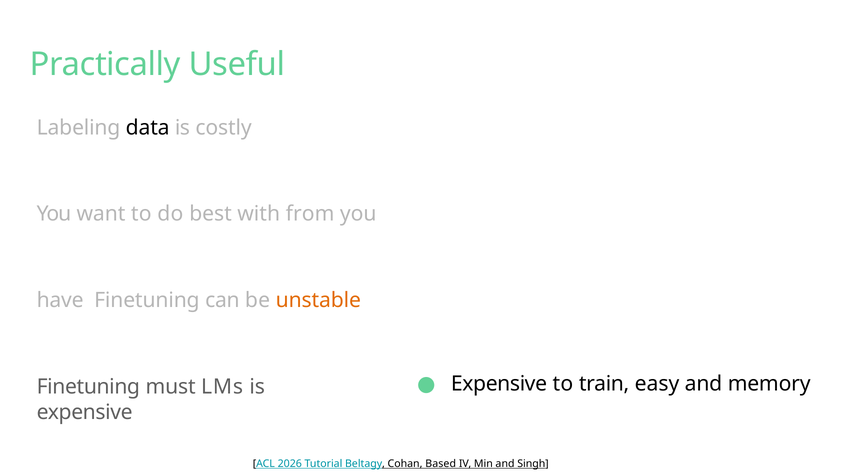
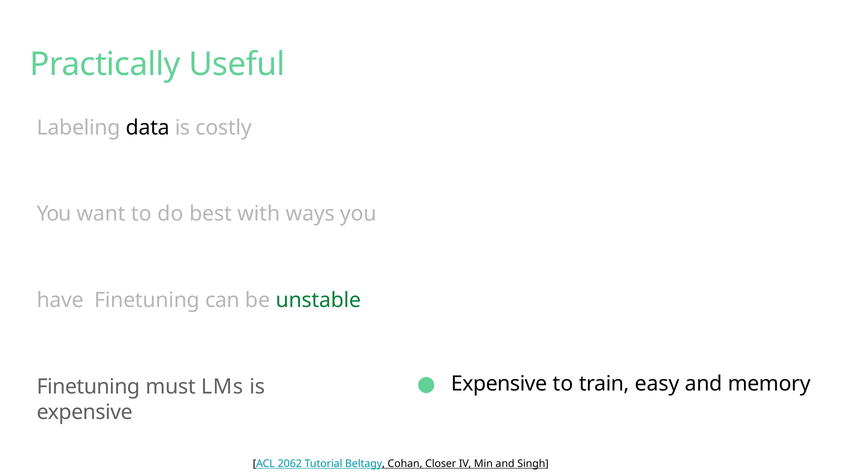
from: from -> ways
unstable colour: orange -> green
2026: 2026 -> 2062
Based: Based -> Closer
